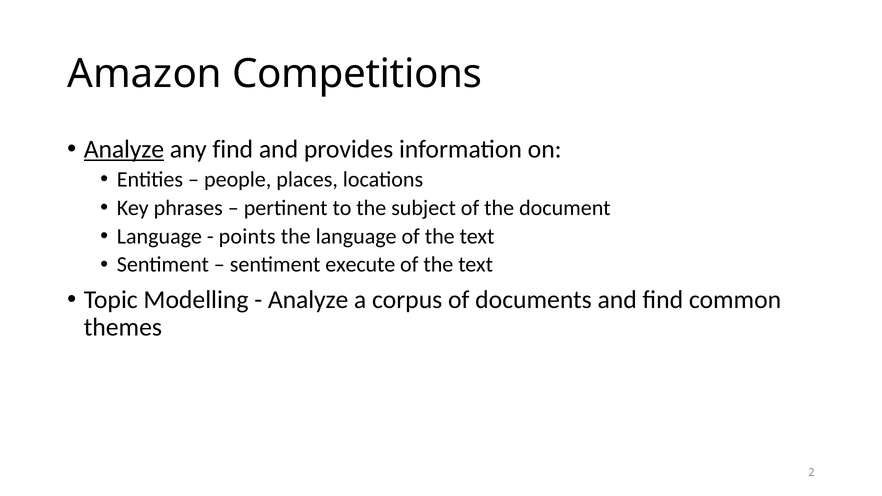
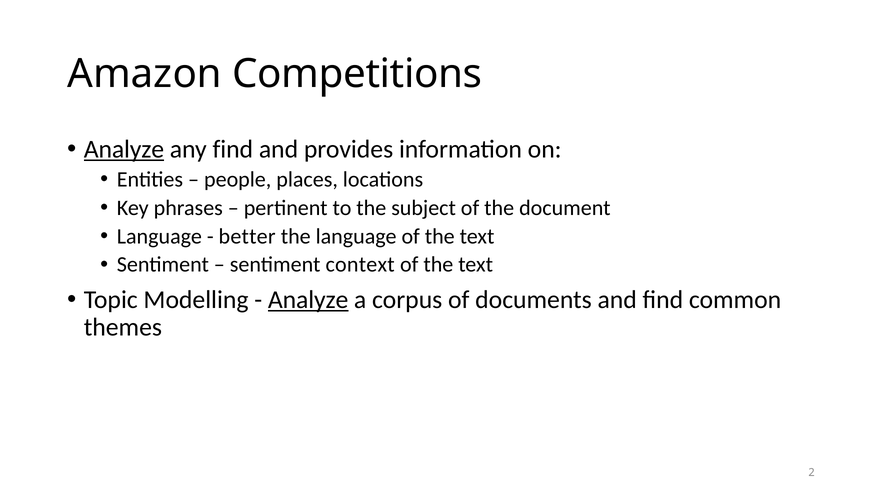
points: points -> better
execute: execute -> context
Analyze at (308, 300) underline: none -> present
